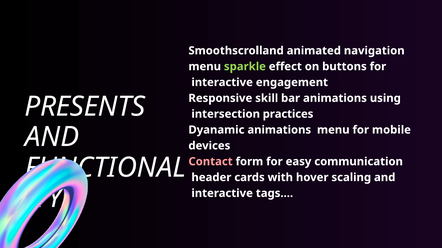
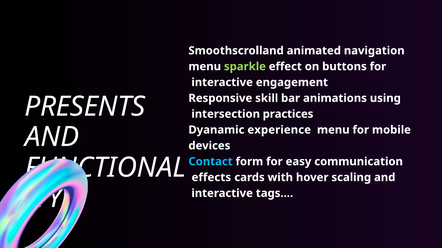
Dyanamic animations: animations -> experience
Contact colour: pink -> light blue
header: header -> effects
